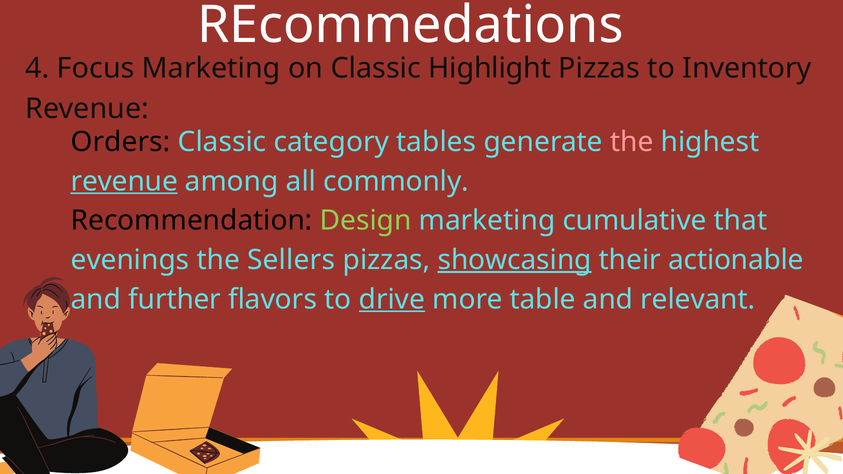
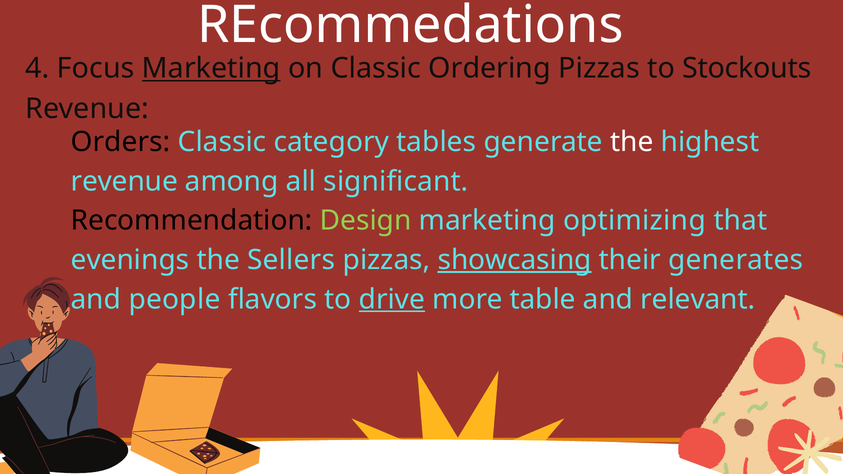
Marketing at (211, 68) underline: none -> present
Highlight: Highlight -> Ordering
Inventory: Inventory -> Stockouts
the at (632, 142) colour: pink -> white
revenue at (124, 181) underline: present -> none
commonly: commonly -> significant
cumulative: cumulative -> optimizing
actionable: actionable -> generates
further: further -> people
